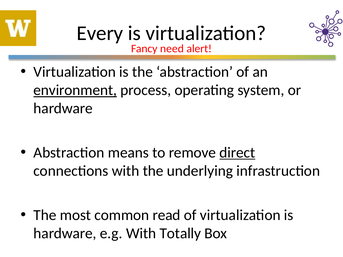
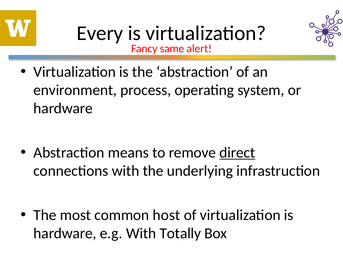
need: need -> same
environment underline: present -> none
read: read -> host
